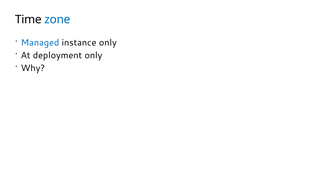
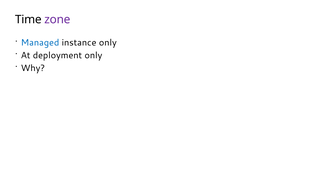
zone colour: blue -> purple
